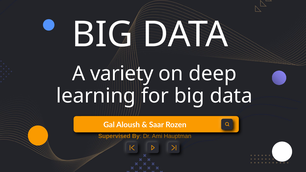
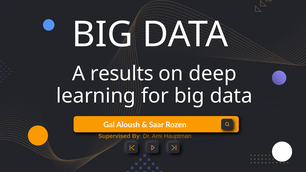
variety: variety -> results
